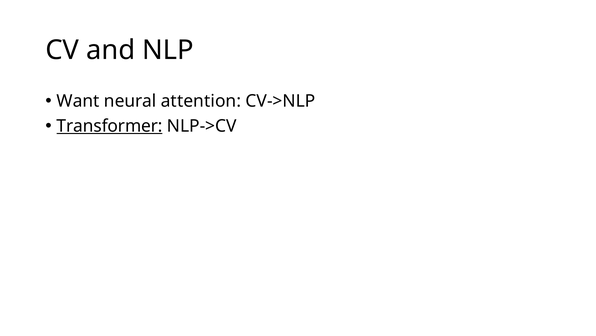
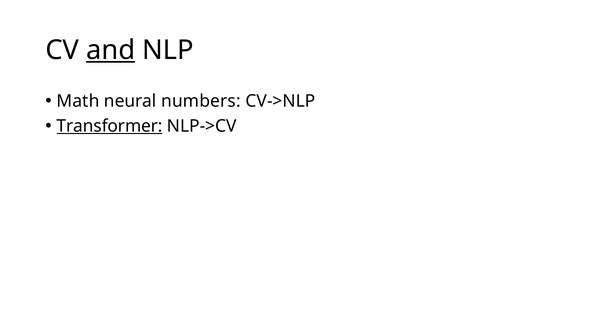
and underline: none -> present
Want: Want -> Math
attention: attention -> numbers
